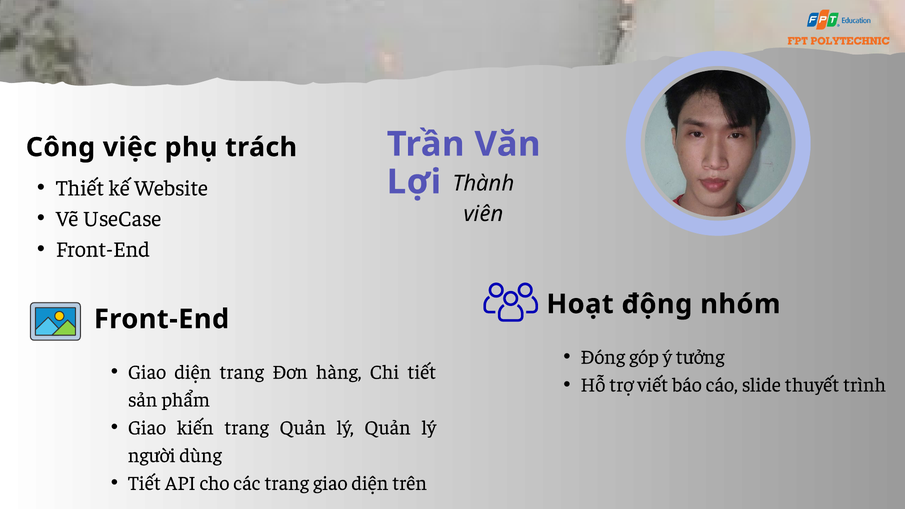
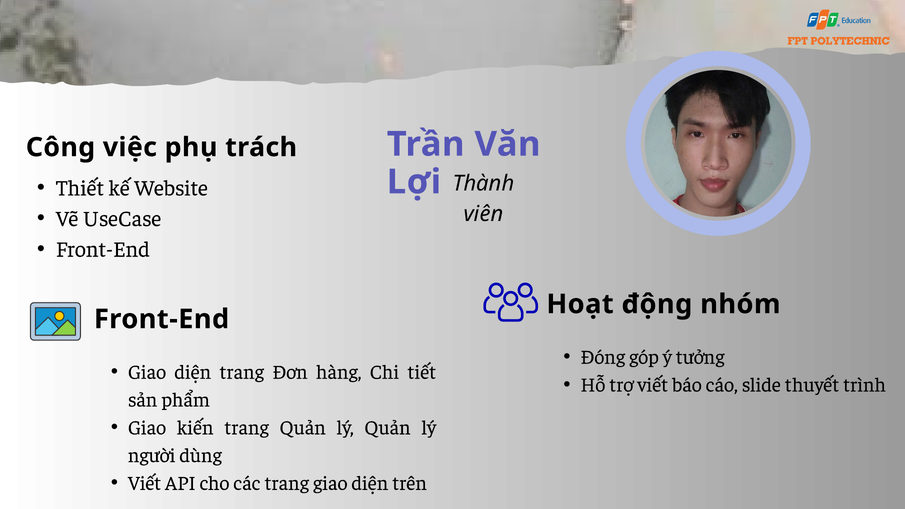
Tiết at (144, 483): Tiết -> Viết
